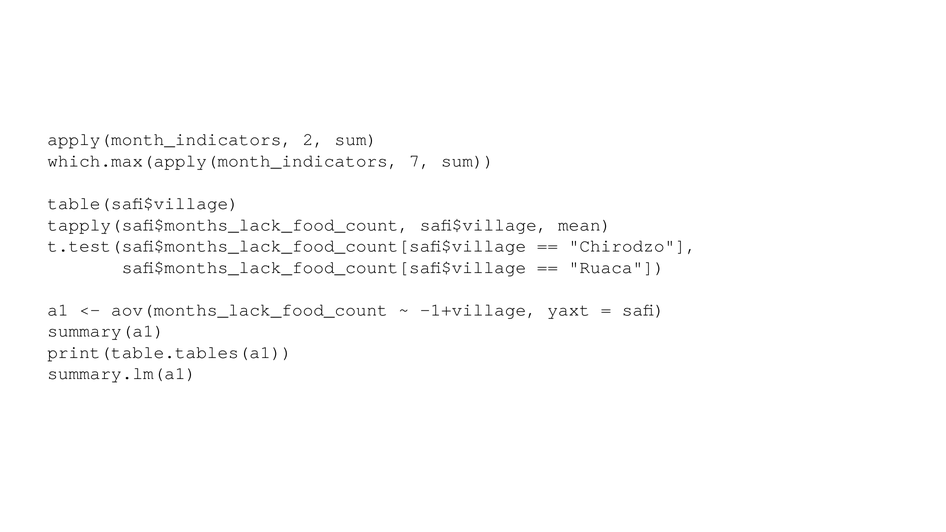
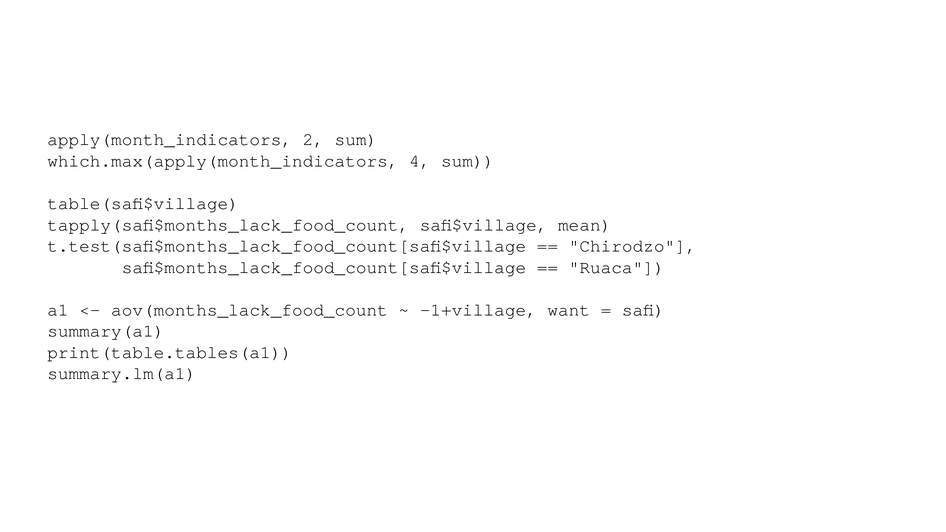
7: 7 -> 4
yaxt: yaxt -> want
